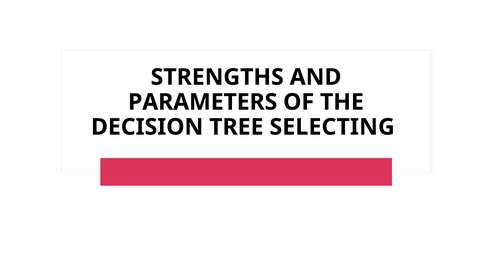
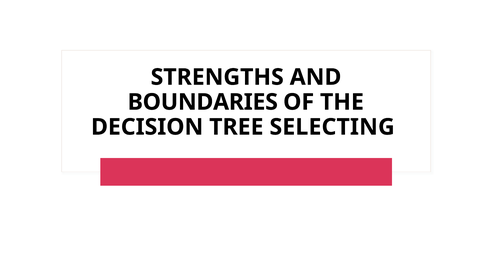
PARAMETERS: PARAMETERS -> BOUNDARIES
